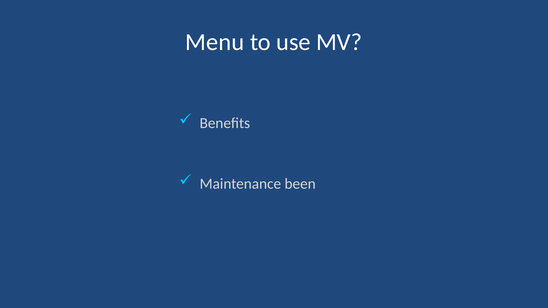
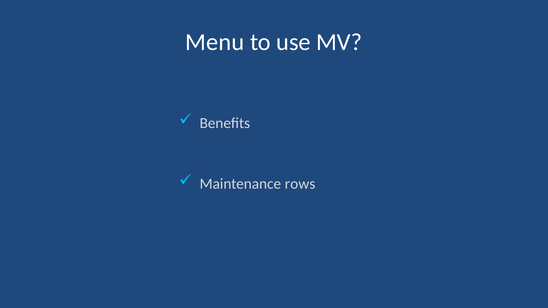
been: been -> rows
